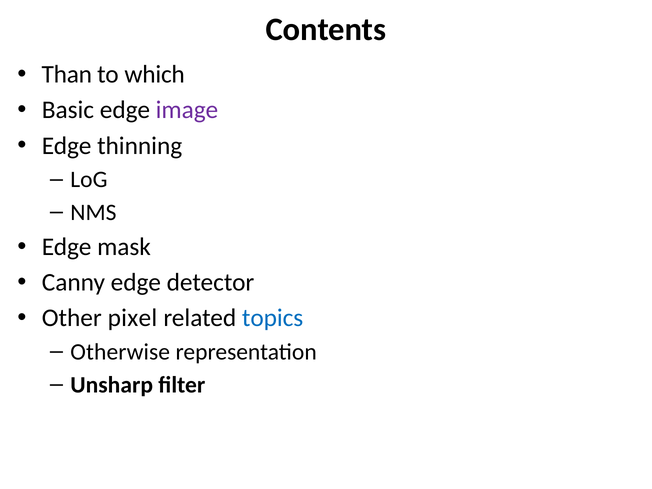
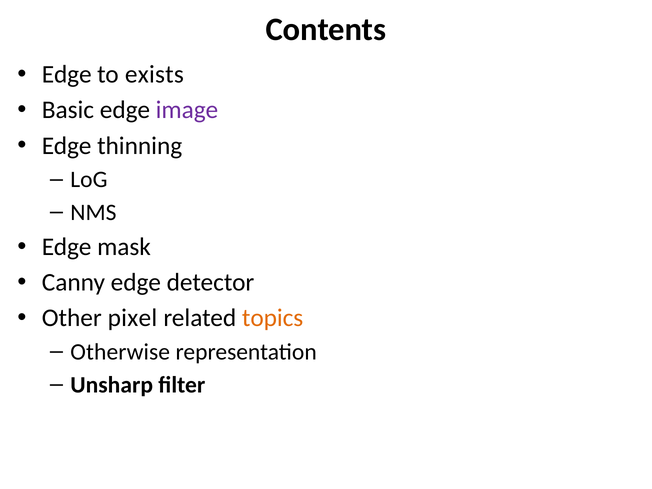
Than at (67, 75): Than -> Edge
which: which -> exists
topics colour: blue -> orange
